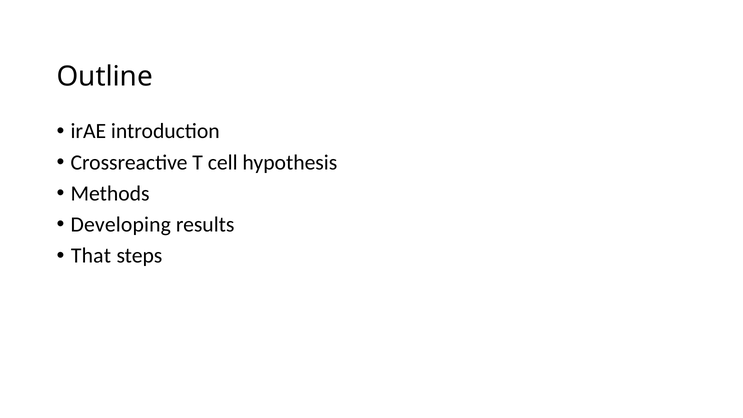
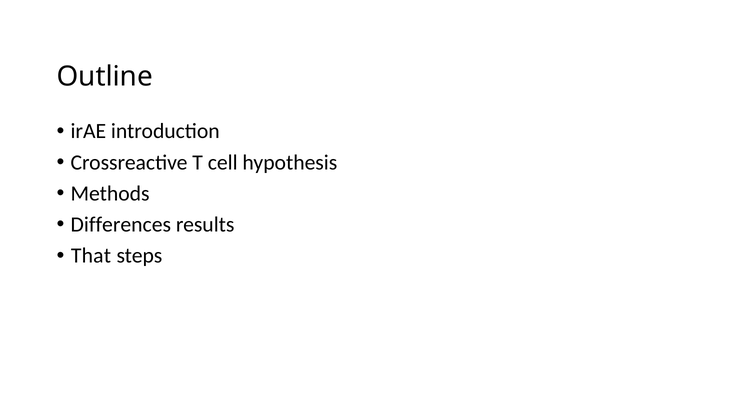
Developing: Developing -> Differences
